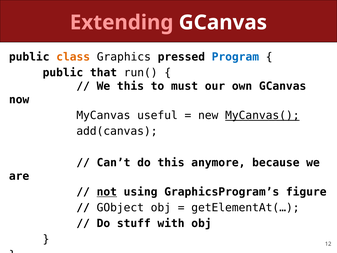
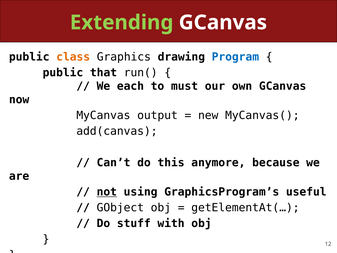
Extending colour: pink -> light green
pressed: pressed -> drawing
We this: this -> each
useful: useful -> output
MyCanvas( underline: present -> none
figure: figure -> useful
